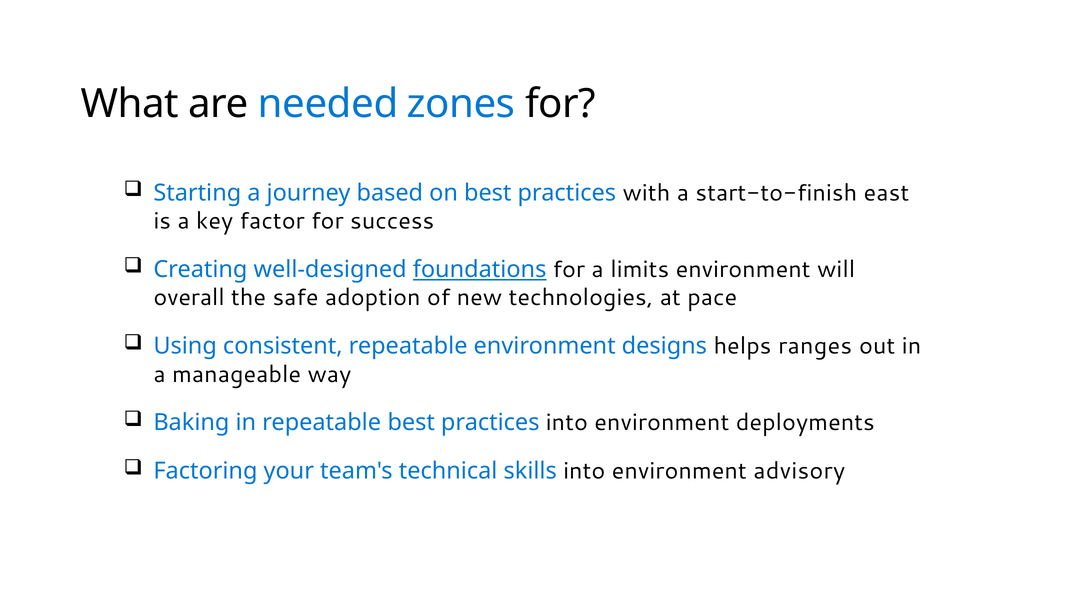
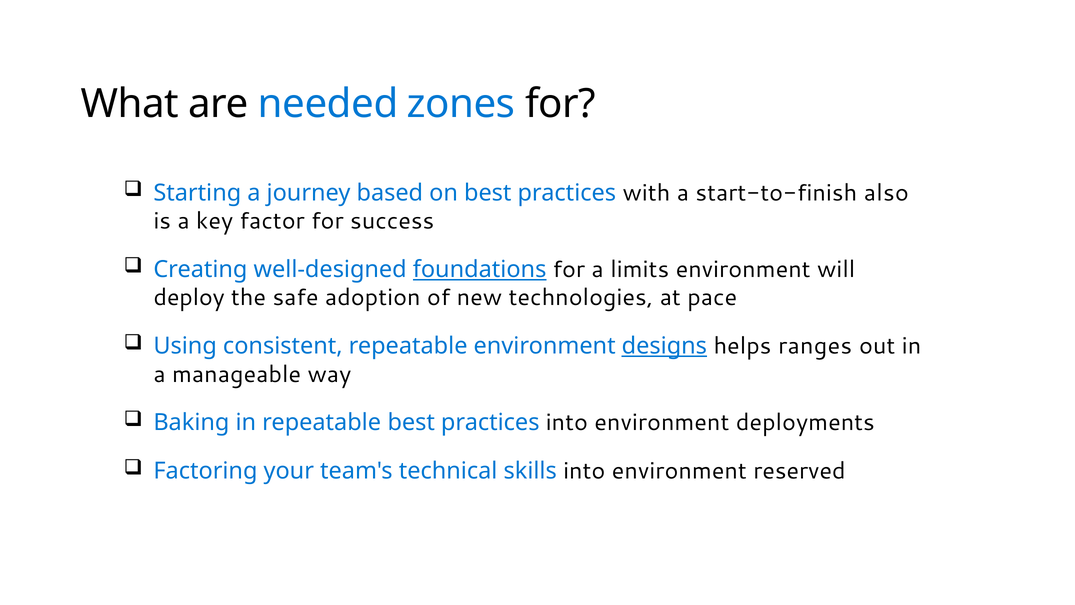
east: east -> also
overall: overall -> deploy
designs underline: none -> present
advisory: advisory -> reserved
